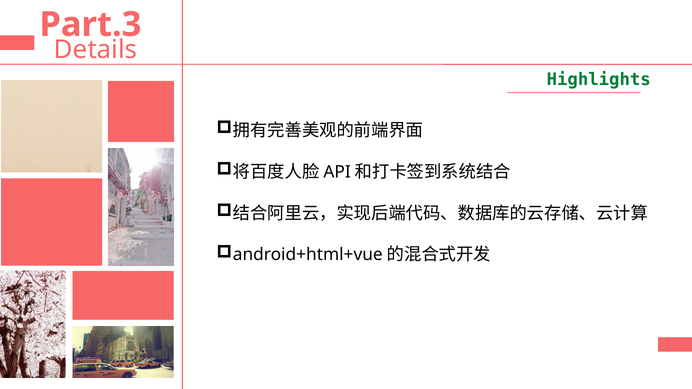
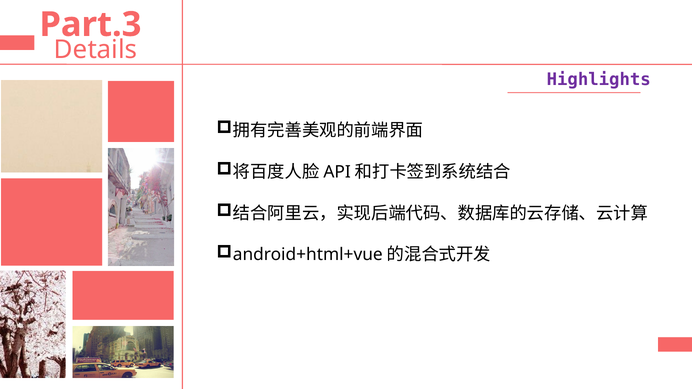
Highlights colour: green -> purple
